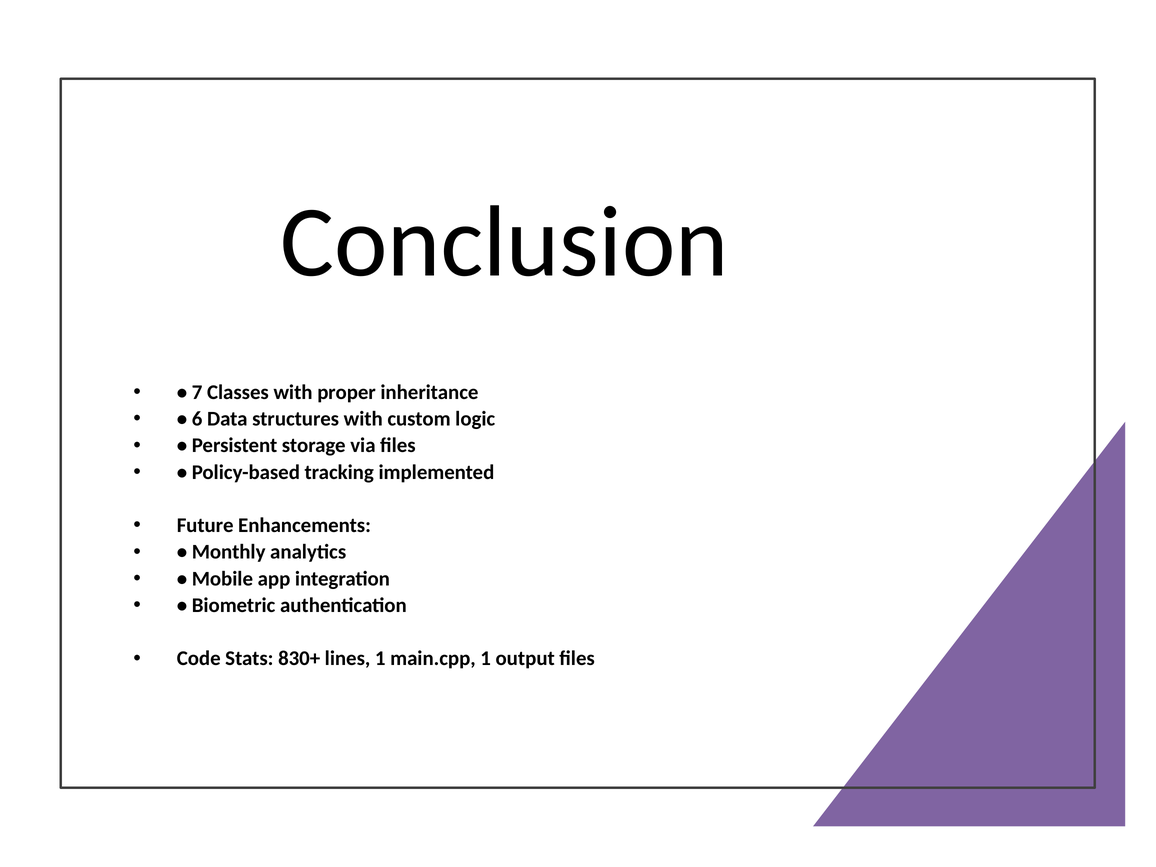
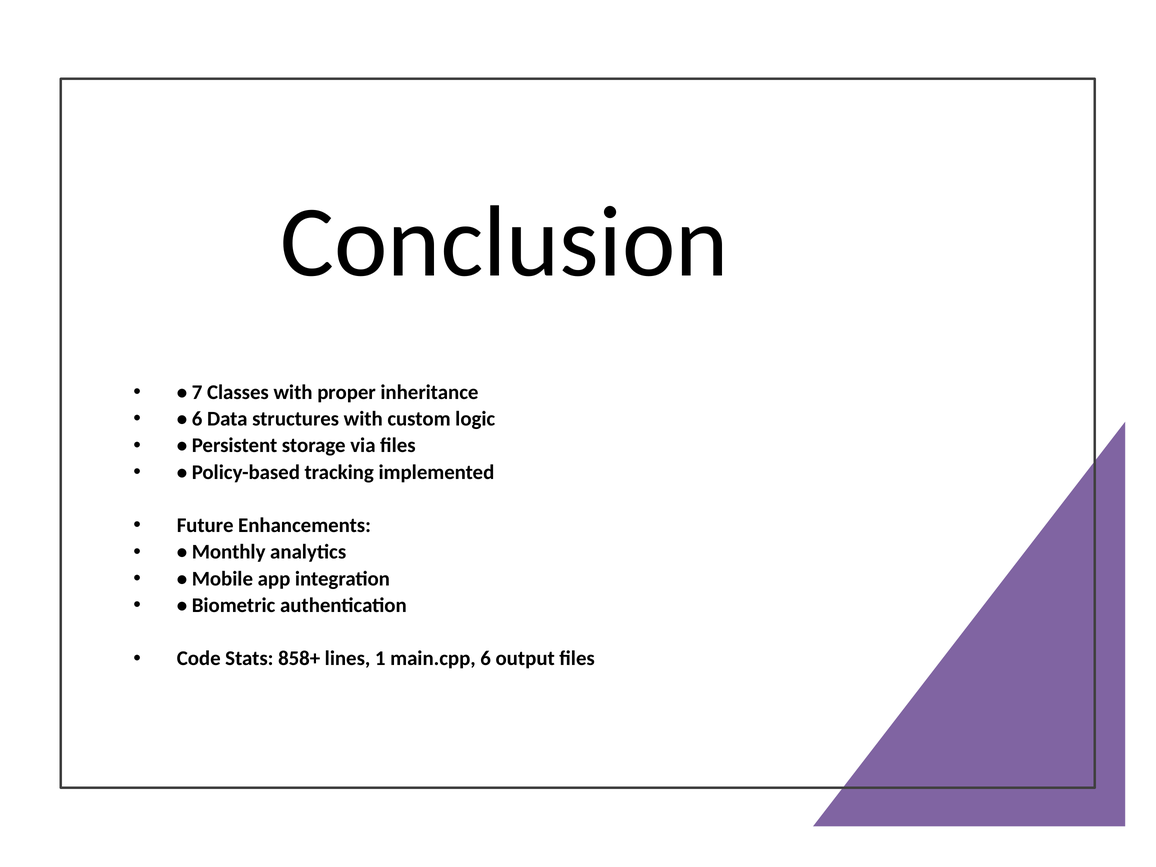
830+: 830+ -> 858+
main.cpp 1: 1 -> 6
